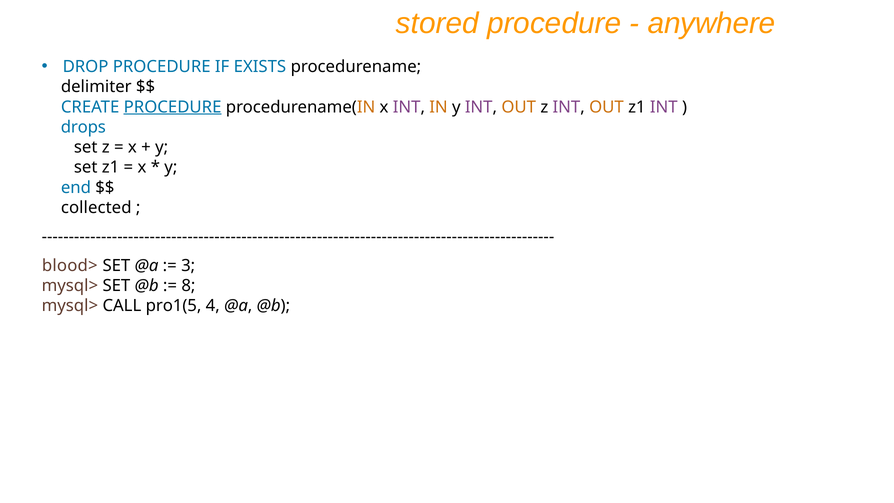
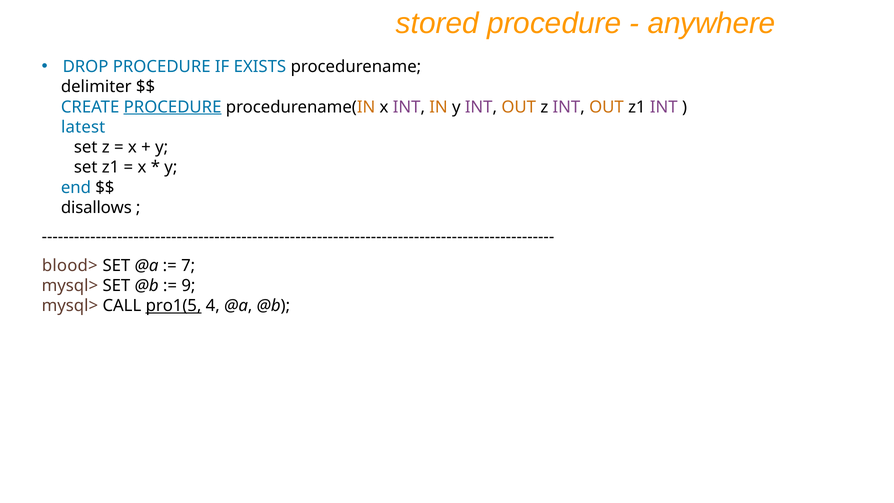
drops: drops -> latest
collected: collected -> disallows
3: 3 -> 7
8: 8 -> 9
pro1(5 underline: none -> present
